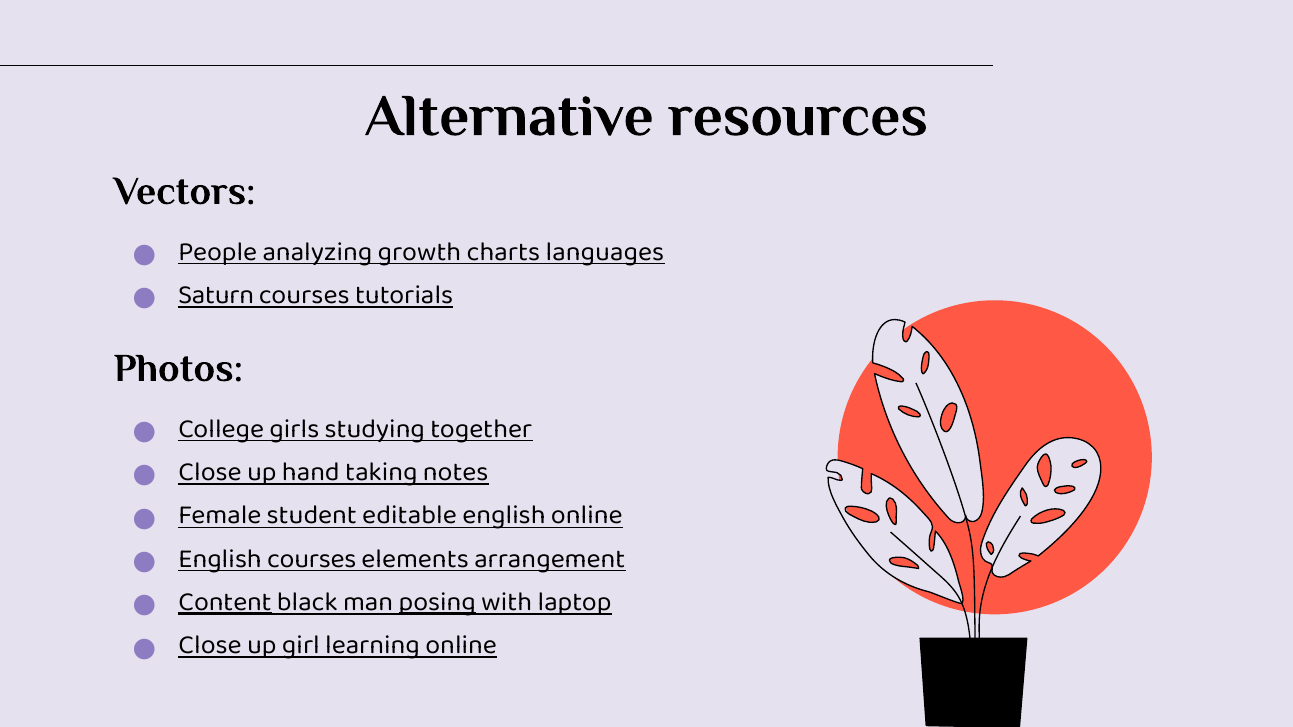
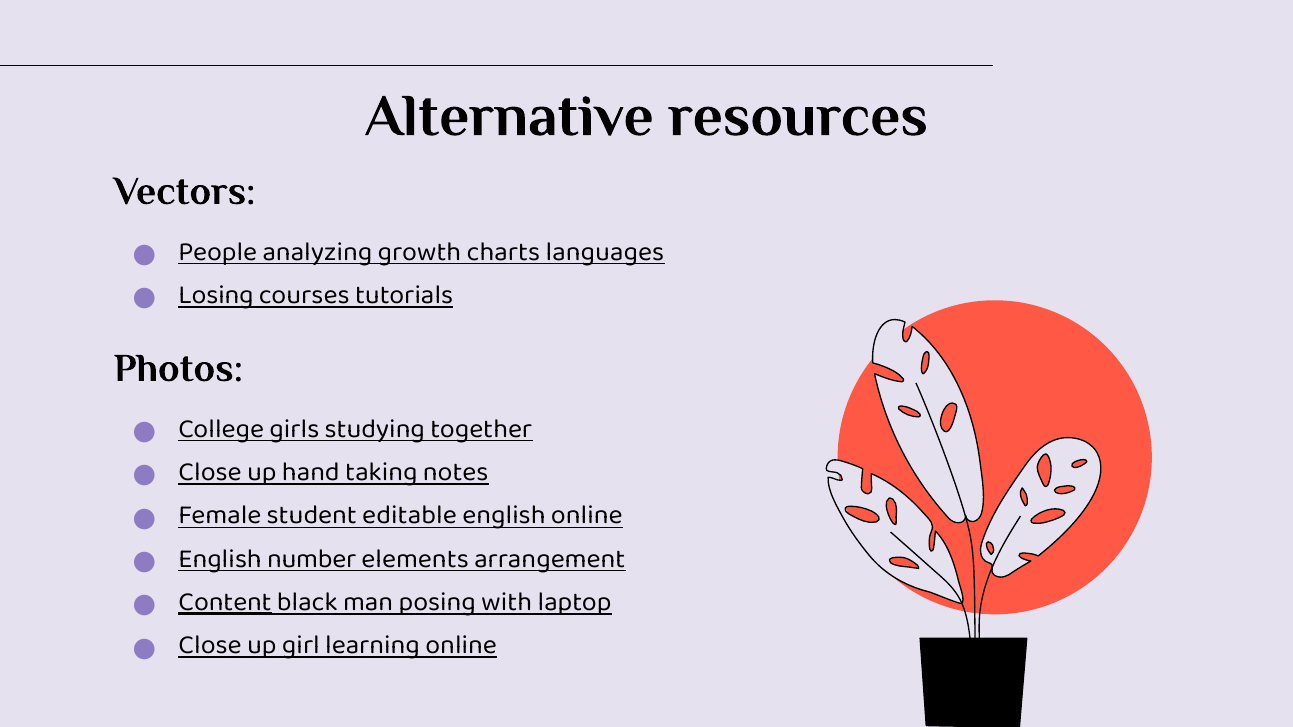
Saturn: Saturn -> Losing
English courses: courses -> number
posing underline: present -> none
